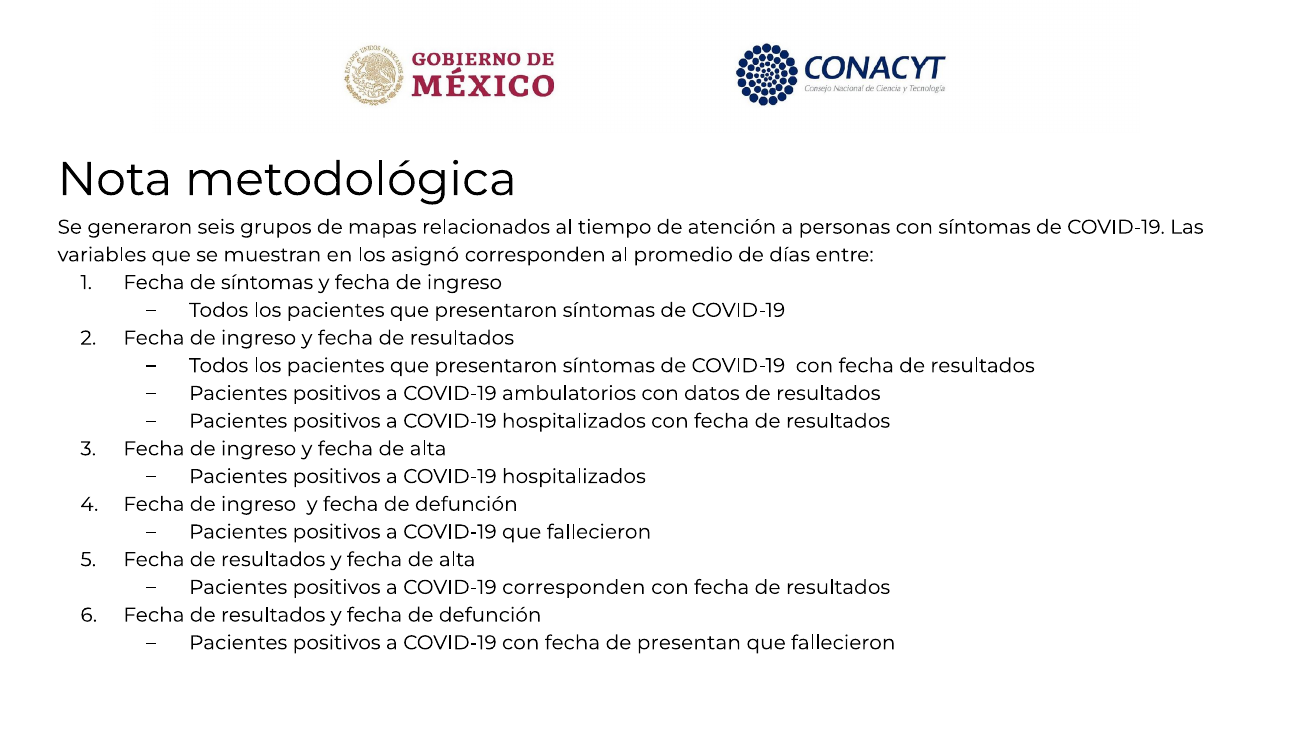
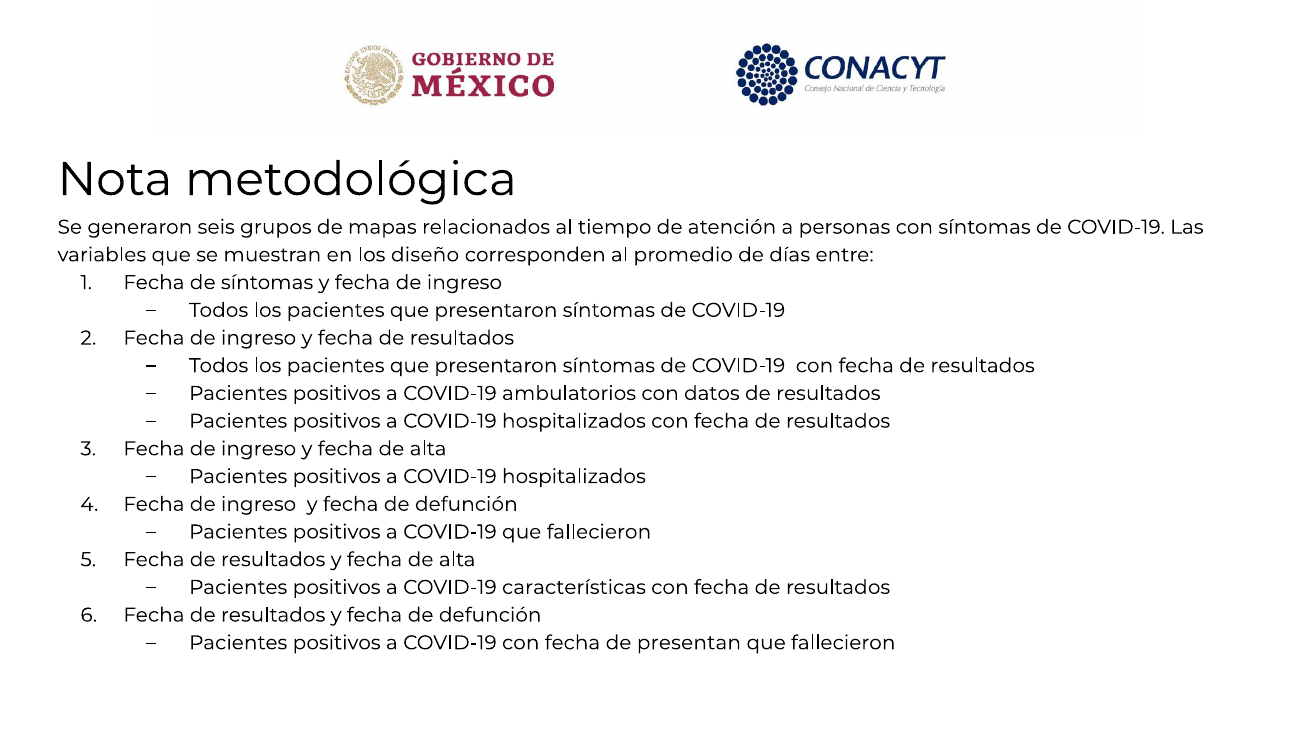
asignó: asignó -> diseño
COVID-19 corresponden: corresponden -> características
